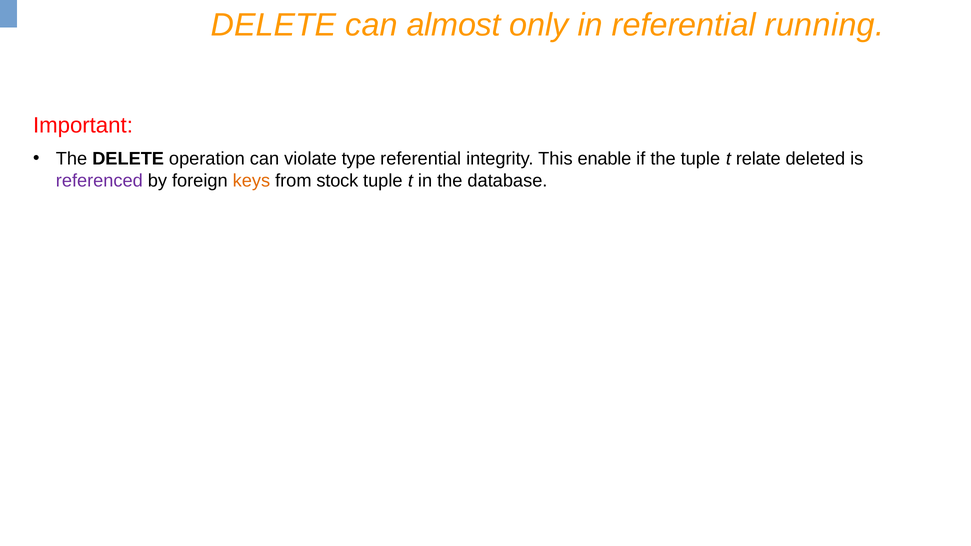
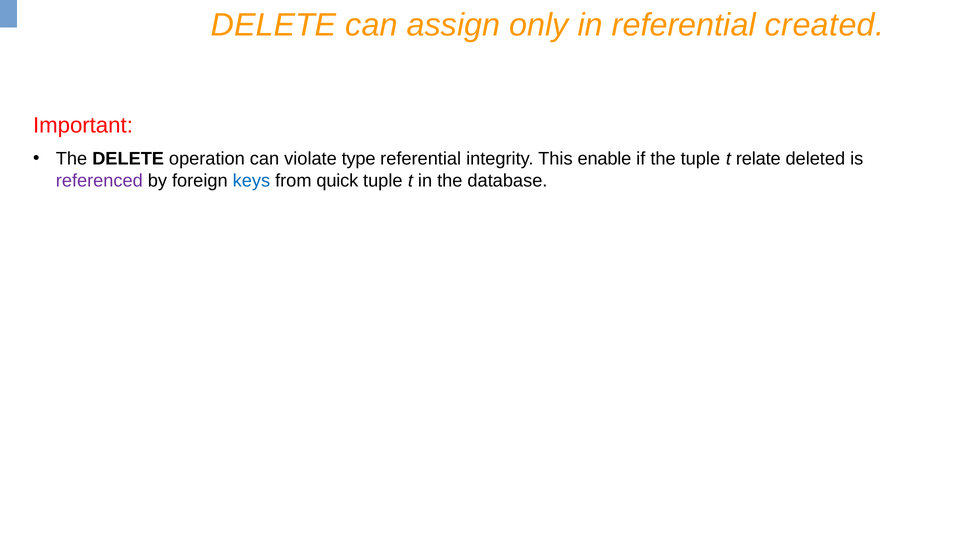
almost: almost -> assign
running: running -> created
keys colour: orange -> blue
stock: stock -> quick
